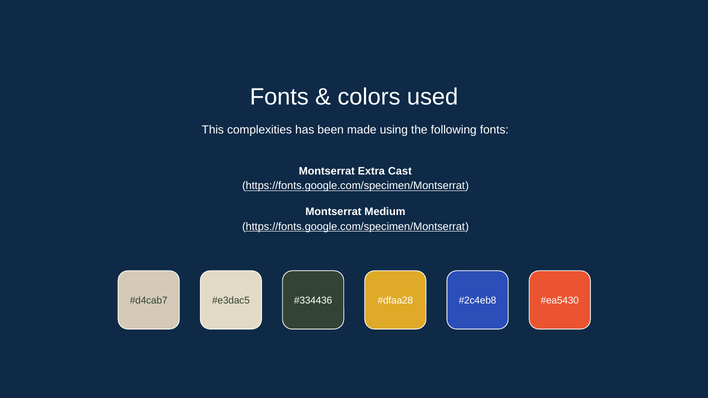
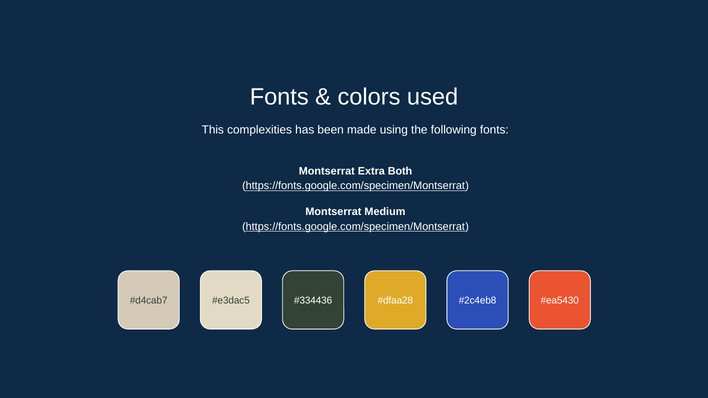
Cast: Cast -> Both
